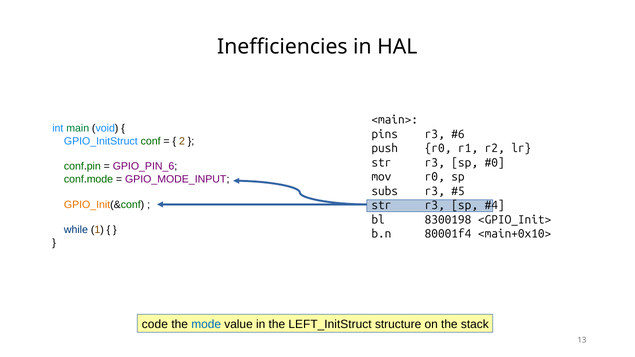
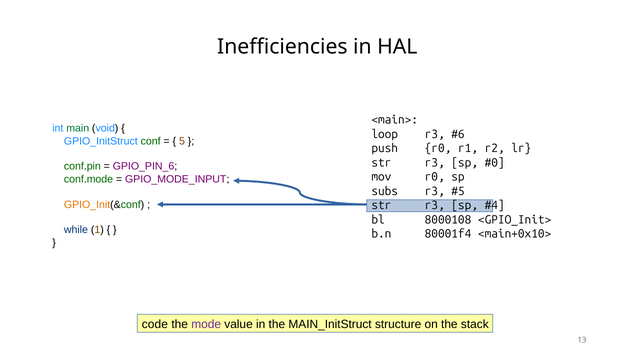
pins: pins -> loop
2: 2 -> 5
8300198: 8300198 -> 8000108
mode colour: blue -> purple
LEFT_InitStruct: LEFT_InitStruct -> MAIN_InitStruct
